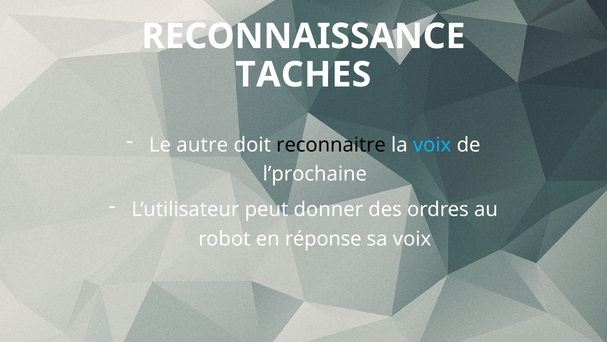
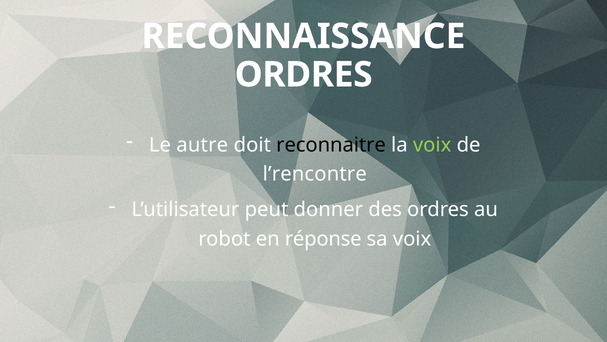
TACHES at (303, 75): TACHES -> ORDRES
voix at (432, 145) colour: light blue -> light green
l’prochaine: l’prochaine -> l’rencontre
